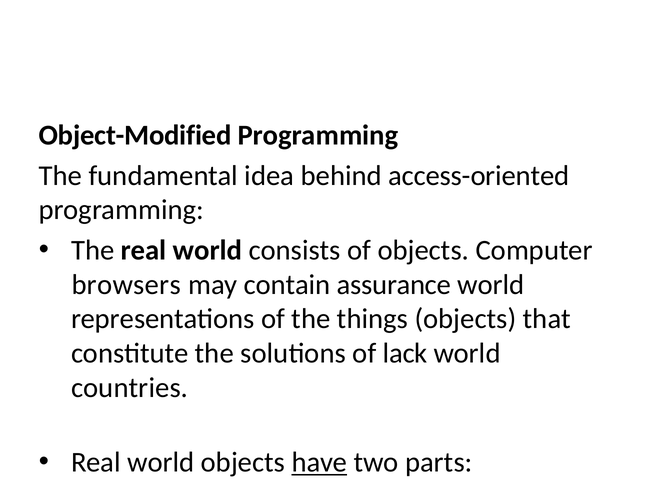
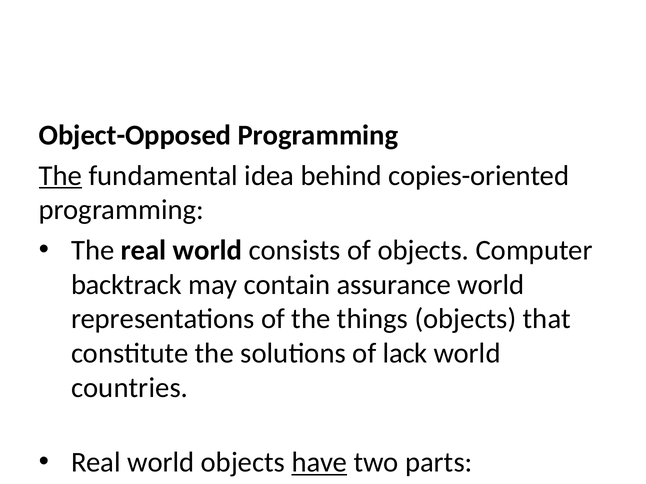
Object-Modified: Object-Modified -> Object-Opposed
The at (60, 176) underline: none -> present
access-oriented: access-oriented -> copies-oriented
browsers: browsers -> backtrack
